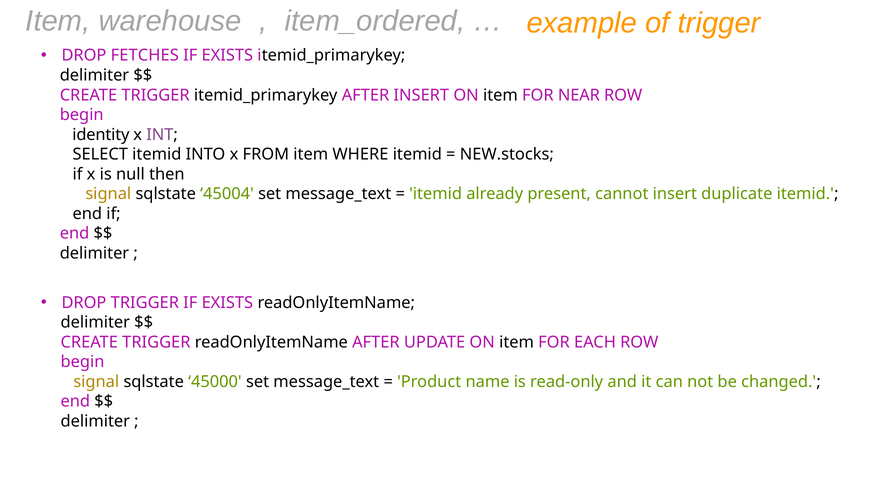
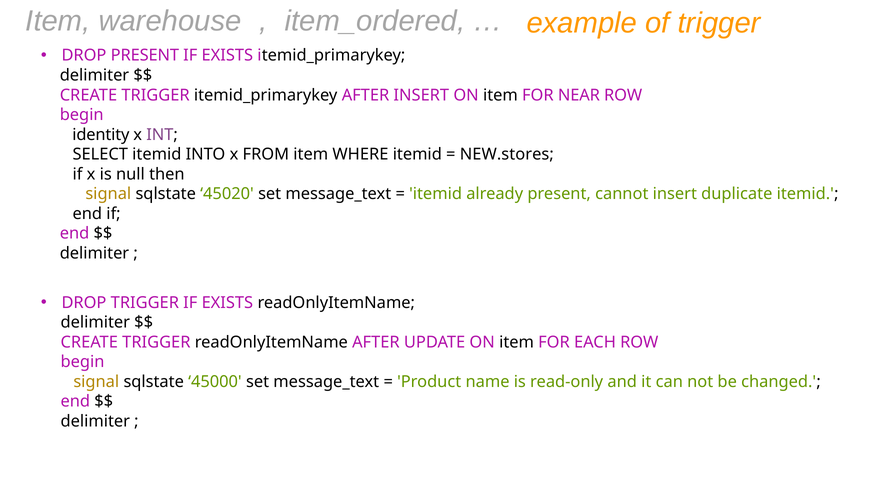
DROP FETCHES: FETCHES -> PRESENT
NEW.stocks: NEW.stocks -> NEW.stores
45004: 45004 -> 45020
